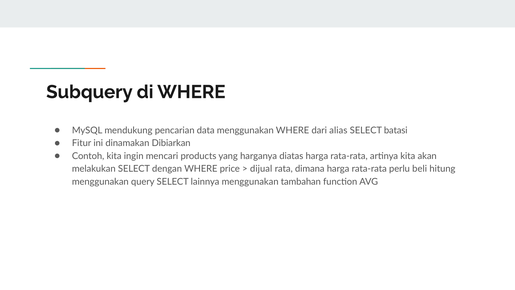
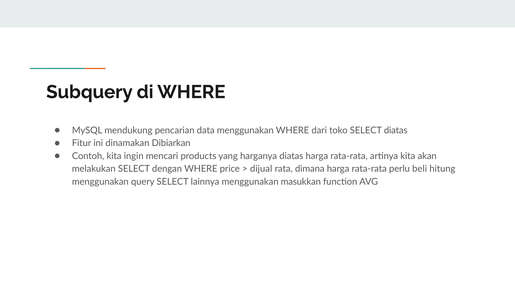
alias: alias -> toko
SELECT batasi: batasi -> diatas
tambahan: tambahan -> masukkan
